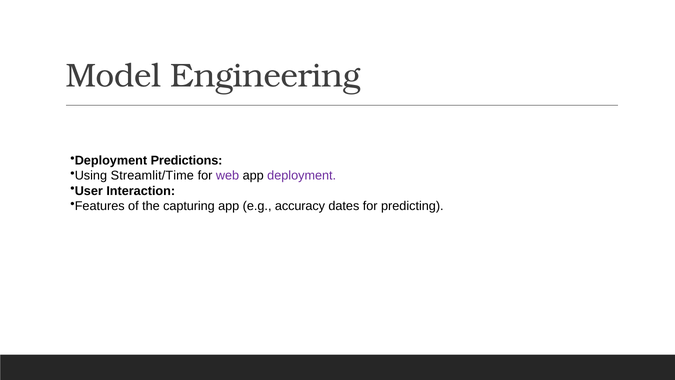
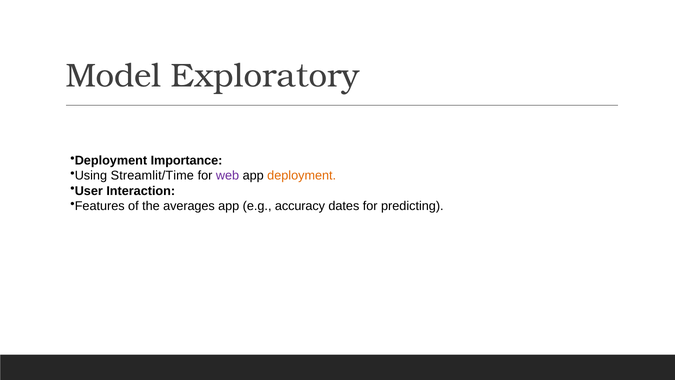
Engineering: Engineering -> Exploratory
Predictions: Predictions -> Importance
deployment at (302, 176) colour: purple -> orange
capturing: capturing -> averages
